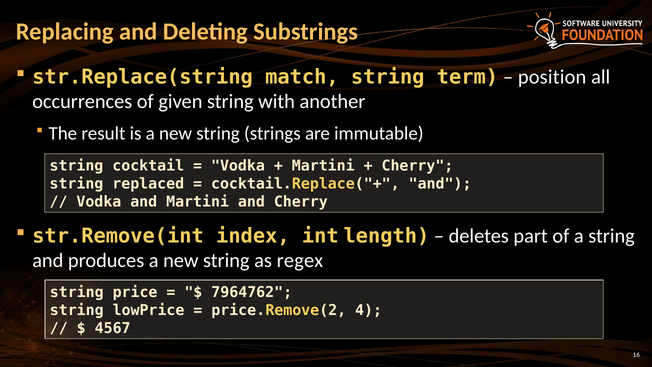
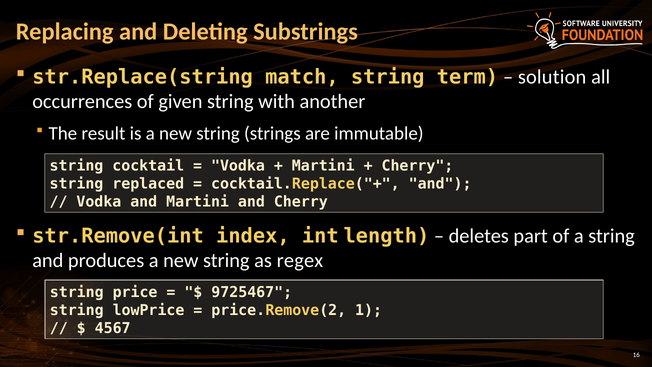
position: position -> solution
7964762: 7964762 -> 9725467
4: 4 -> 1
